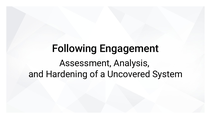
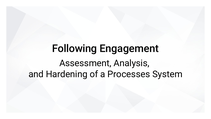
Uncovered: Uncovered -> Processes
